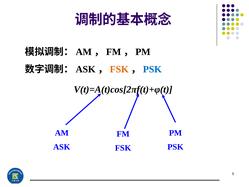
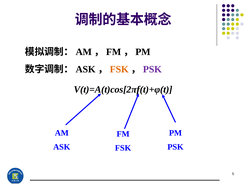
PSK at (152, 69) colour: blue -> purple
